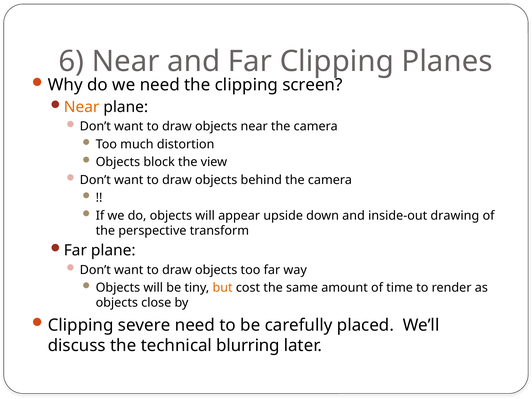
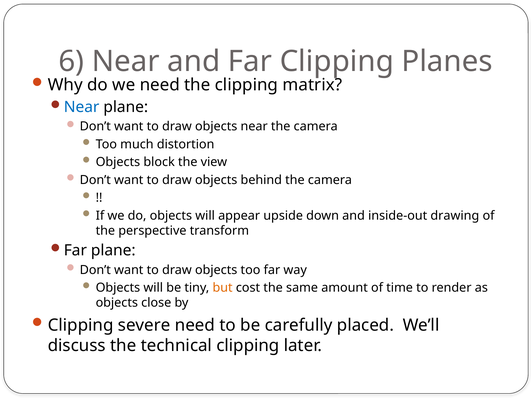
screen: screen -> matrix
Near at (82, 107) colour: orange -> blue
technical blurring: blurring -> clipping
